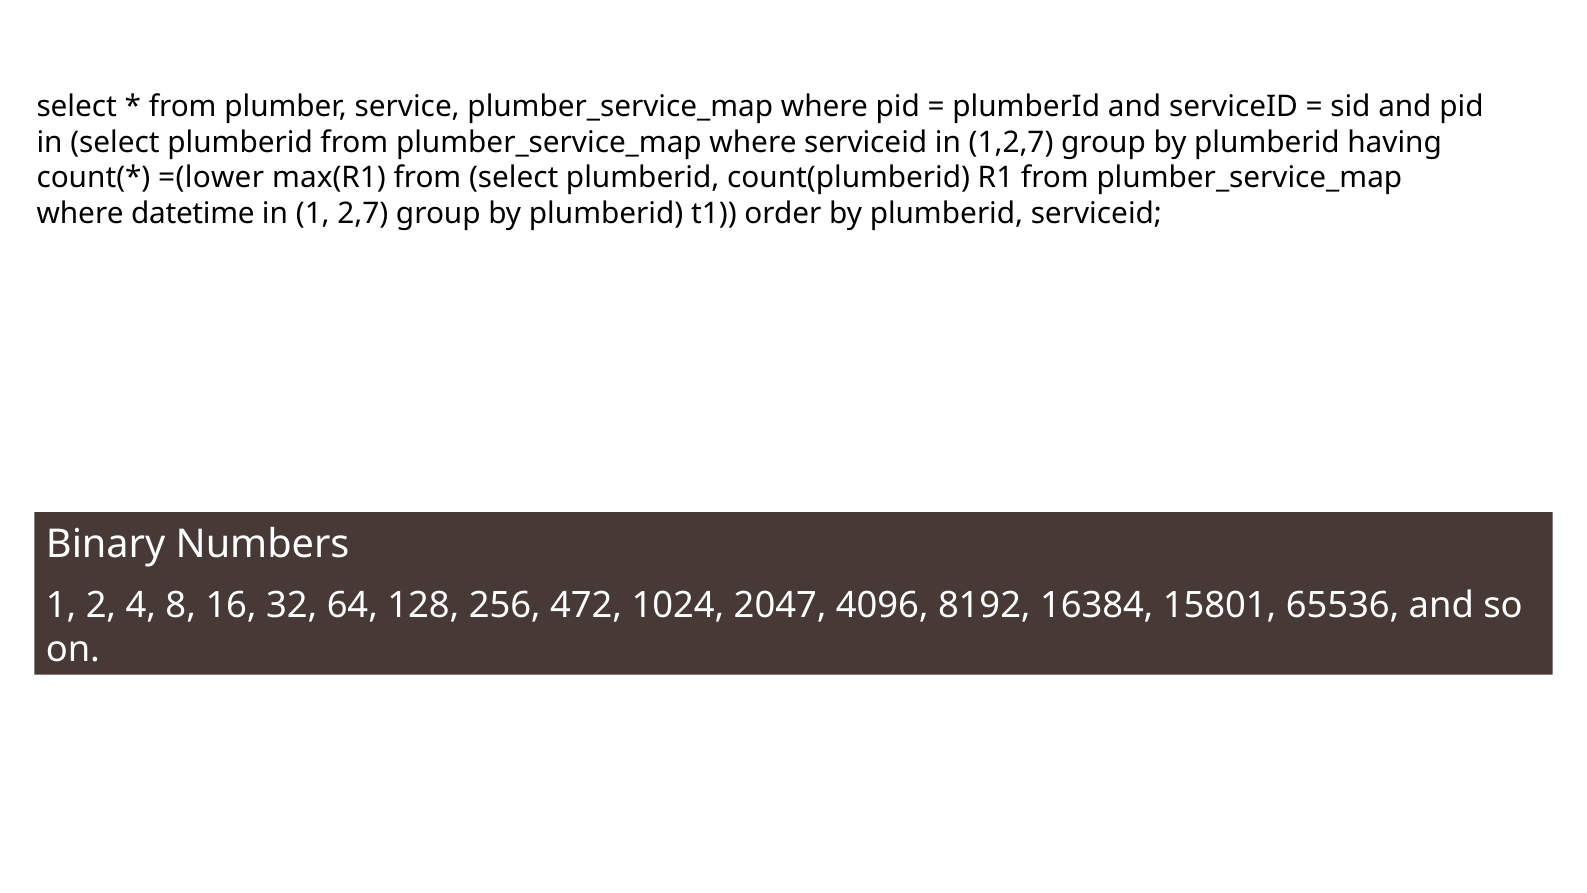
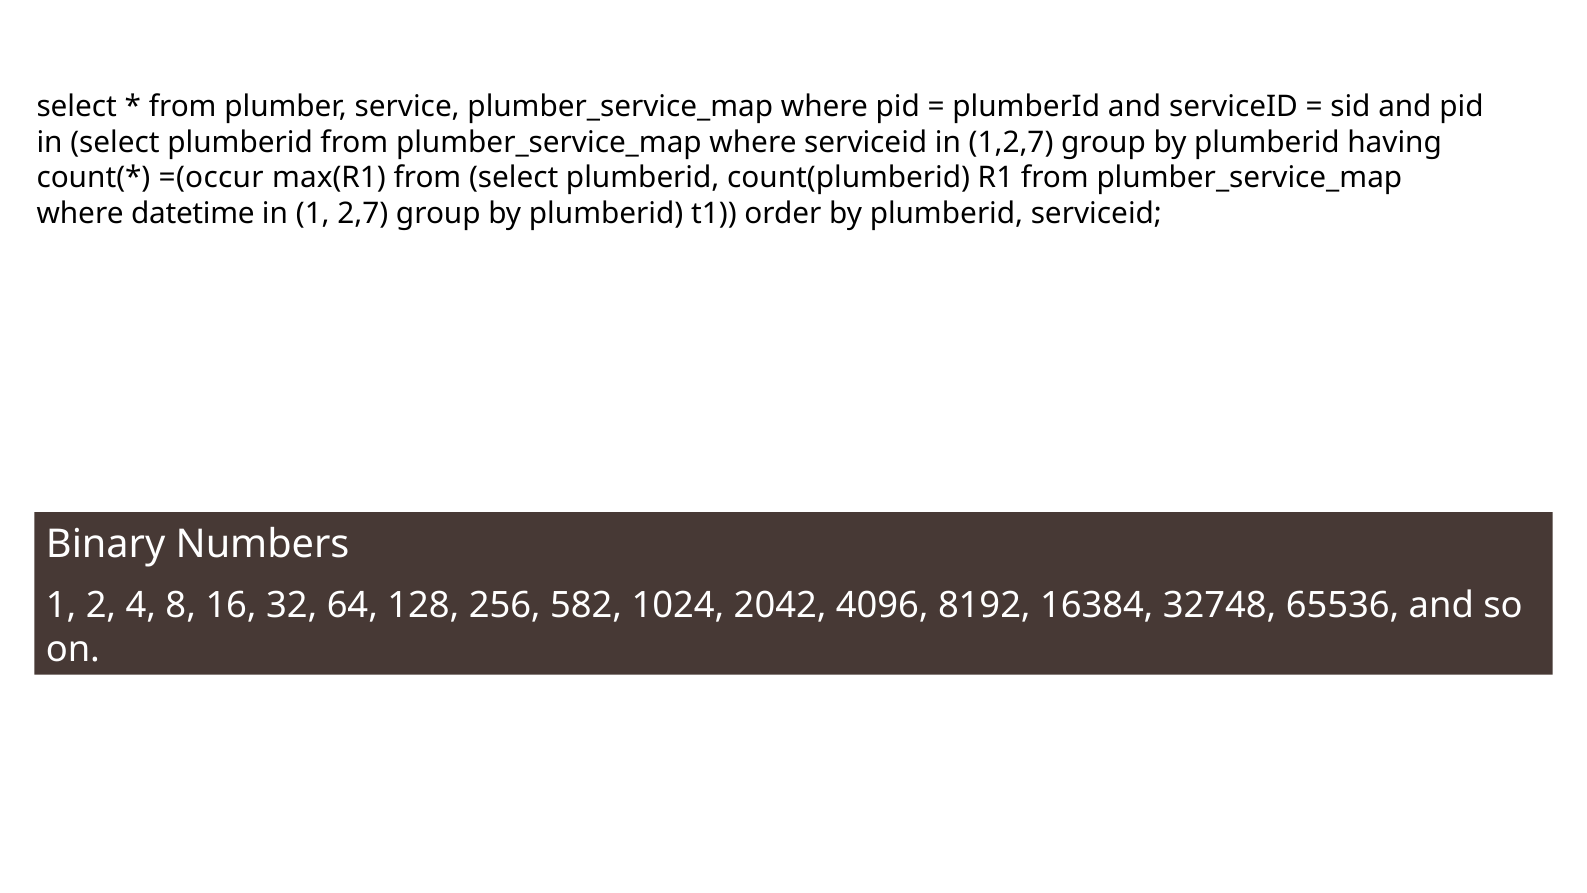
=(lower: =(lower -> =(occur
472: 472 -> 582
2047: 2047 -> 2042
15801: 15801 -> 32748
